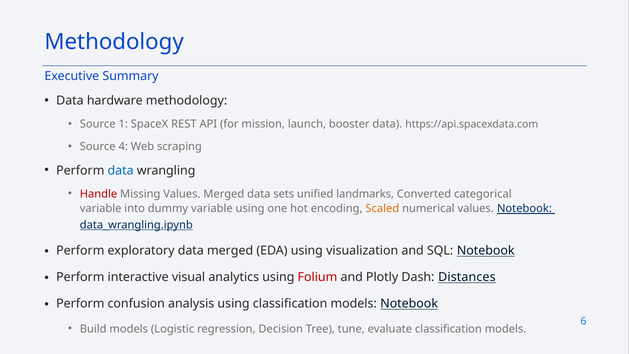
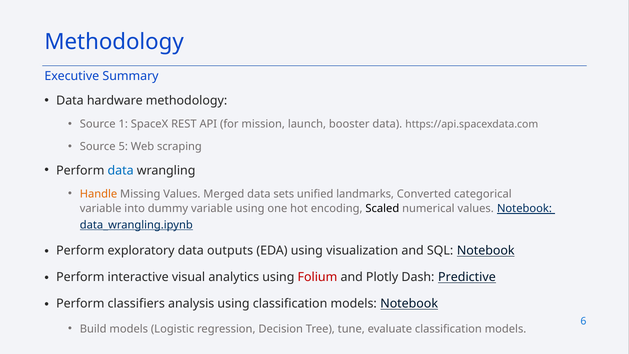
4: 4 -> 5
Handle colour: red -> orange
Scaled colour: orange -> black
data merged: merged -> outputs
Distances: Distances -> Predictive
confusion: confusion -> classifiers
